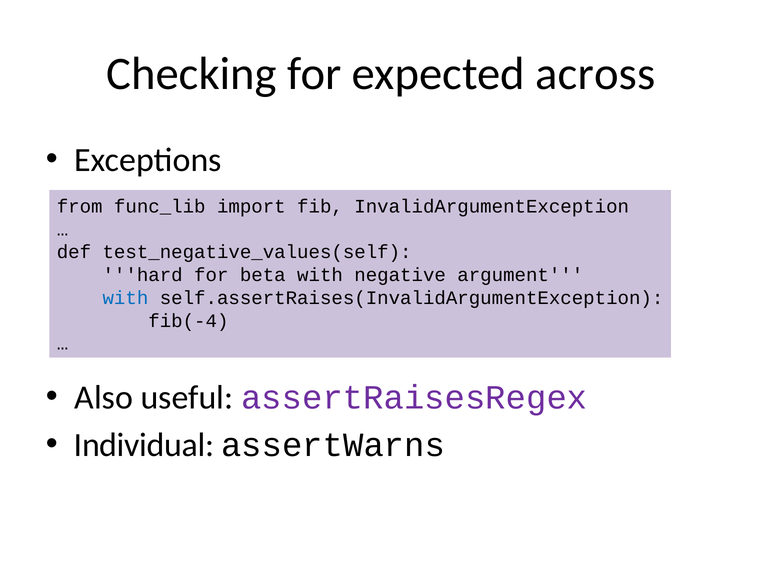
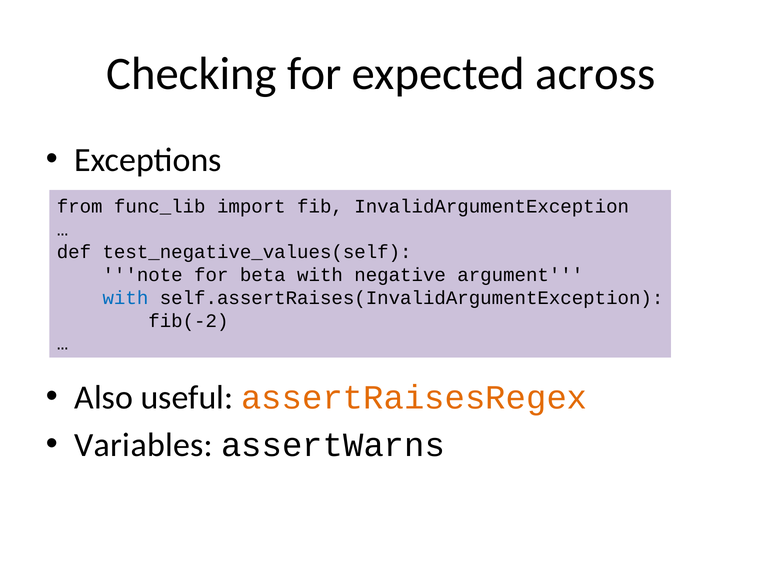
hard: hard -> note
fib(-4: fib(-4 -> fib(-2
assertRaisesRegex colour: purple -> orange
Individual: Individual -> Variables
